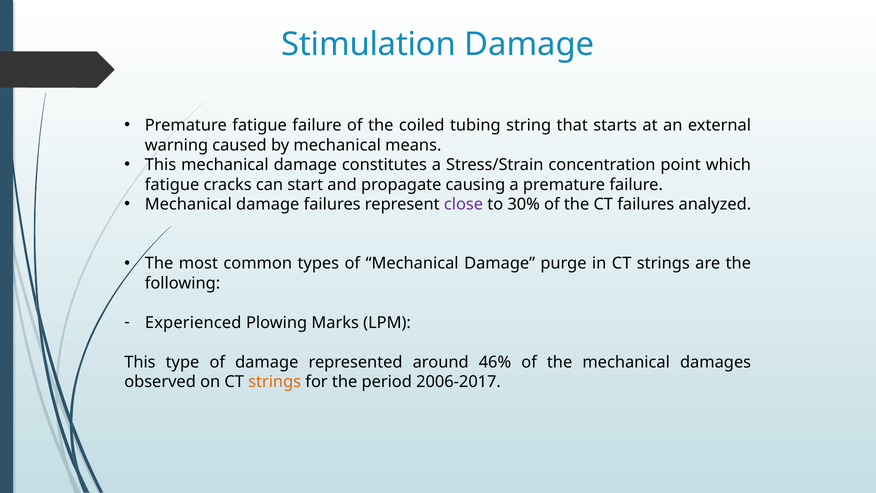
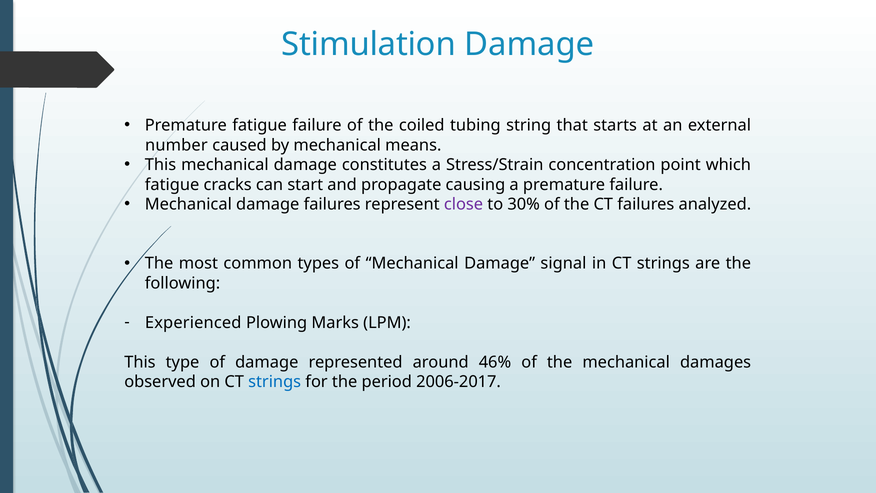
warning: warning -> number
purge: purge -> signal
strings at (275, 382) colour: orange -> blue
